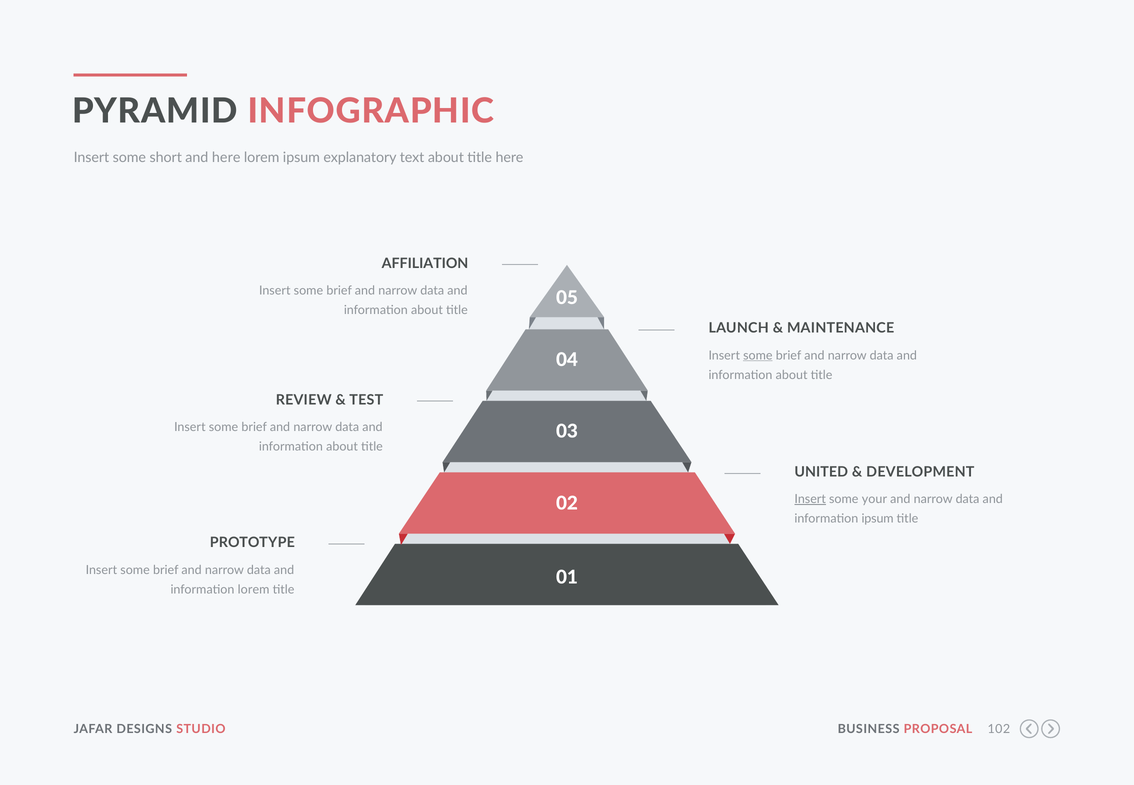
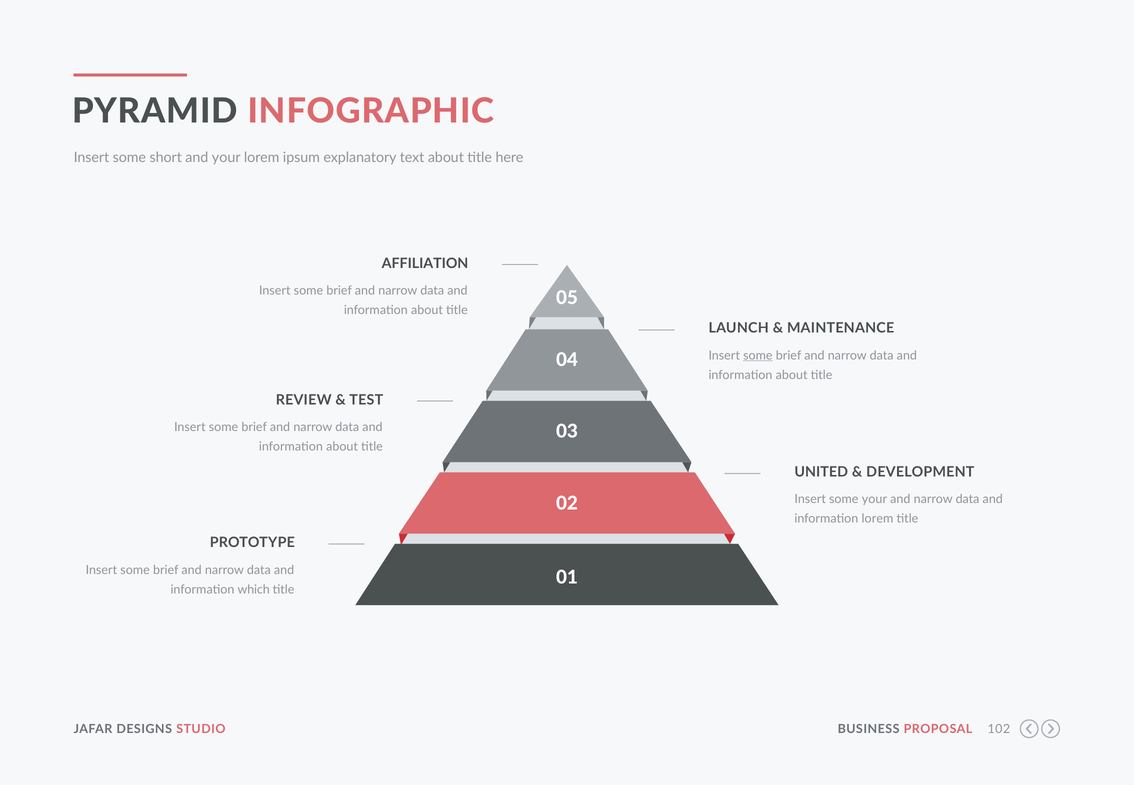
and here: here -> your
Insert at (810, 499) underline: present -> none
information ipsum: ipsum -> lorem
information lorem: lorem -> which
